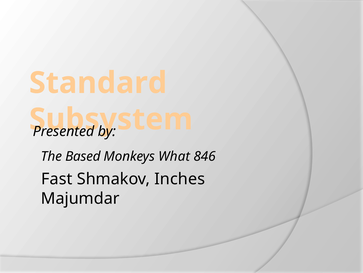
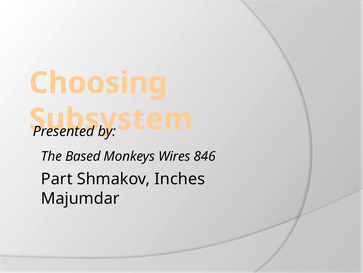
Standard: Standard -> Choosing
What: What -> Wires
Fast: Fast -> Part
